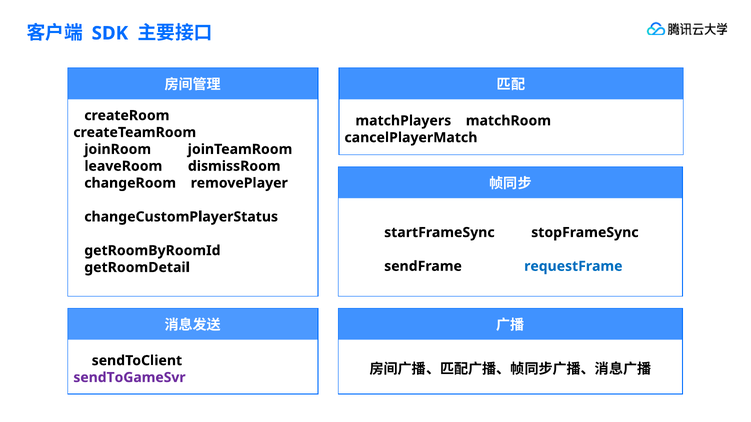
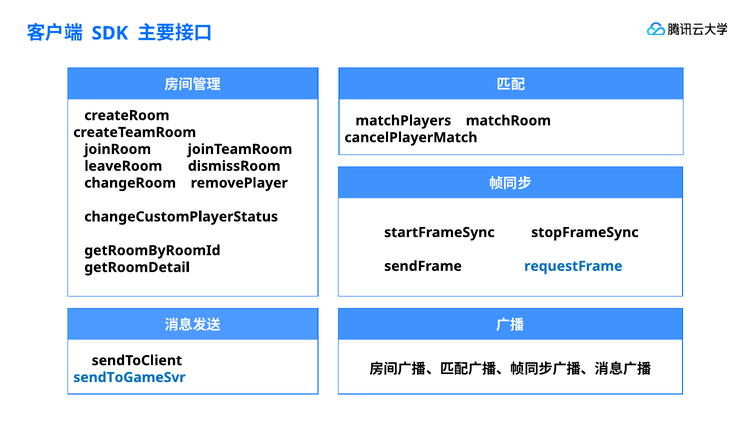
sendToGameSvr colour: purple -> blue
